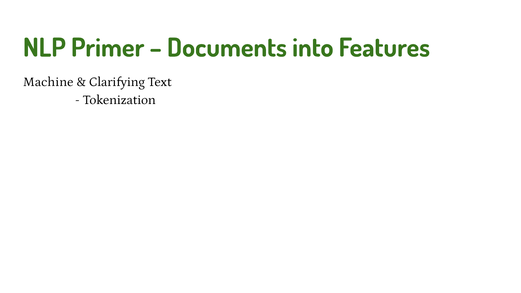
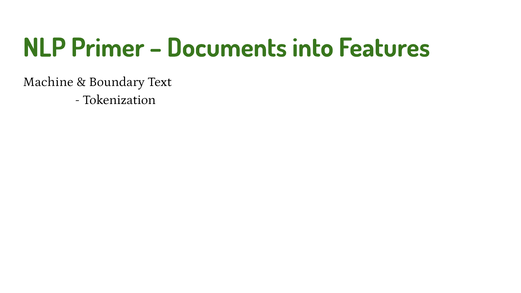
Clarifying: Clarifying -> Boundary
